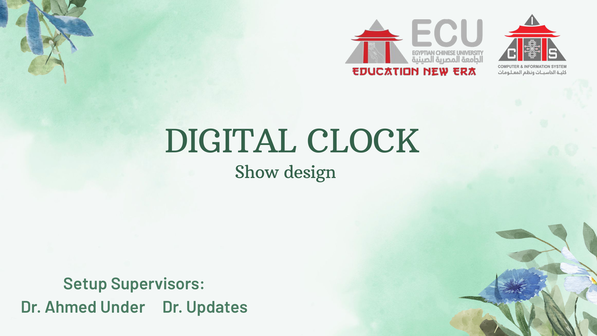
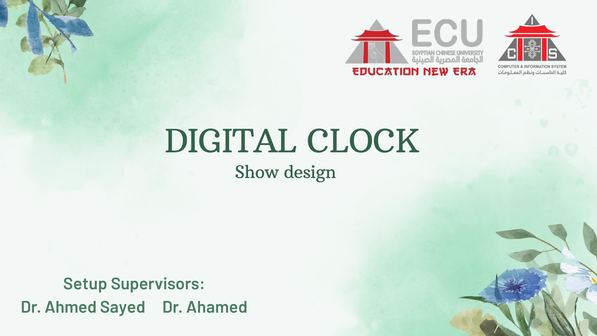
Under: Under -> Sayed
Updates: Updates -> Ahamed
